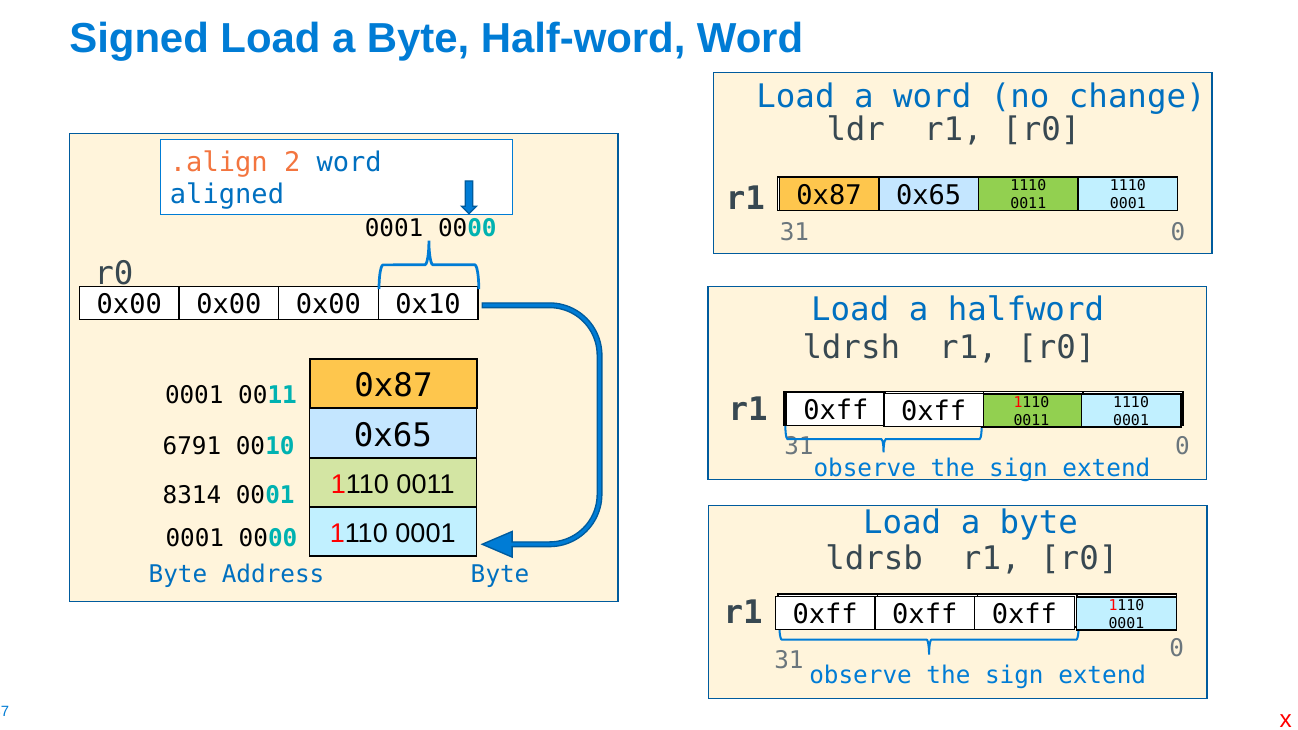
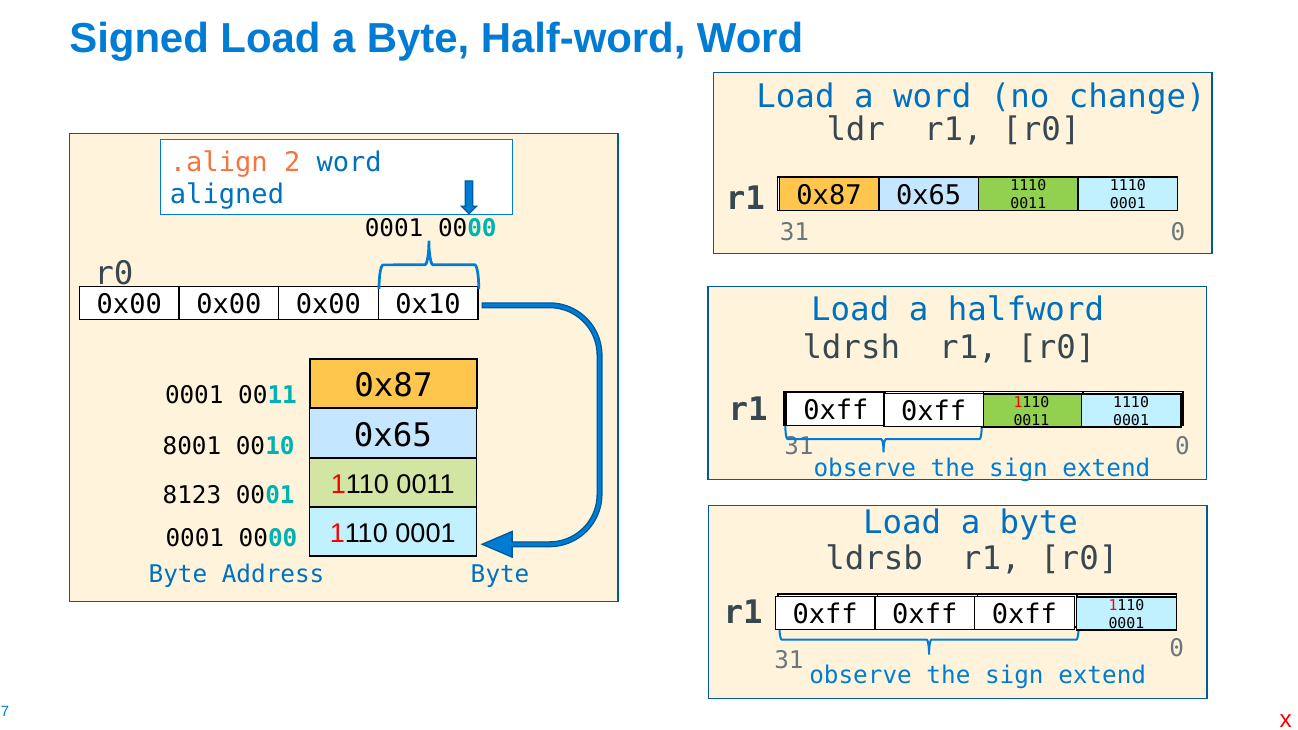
6791: 6791 -> 8001
8314: 8314 -> 8123
